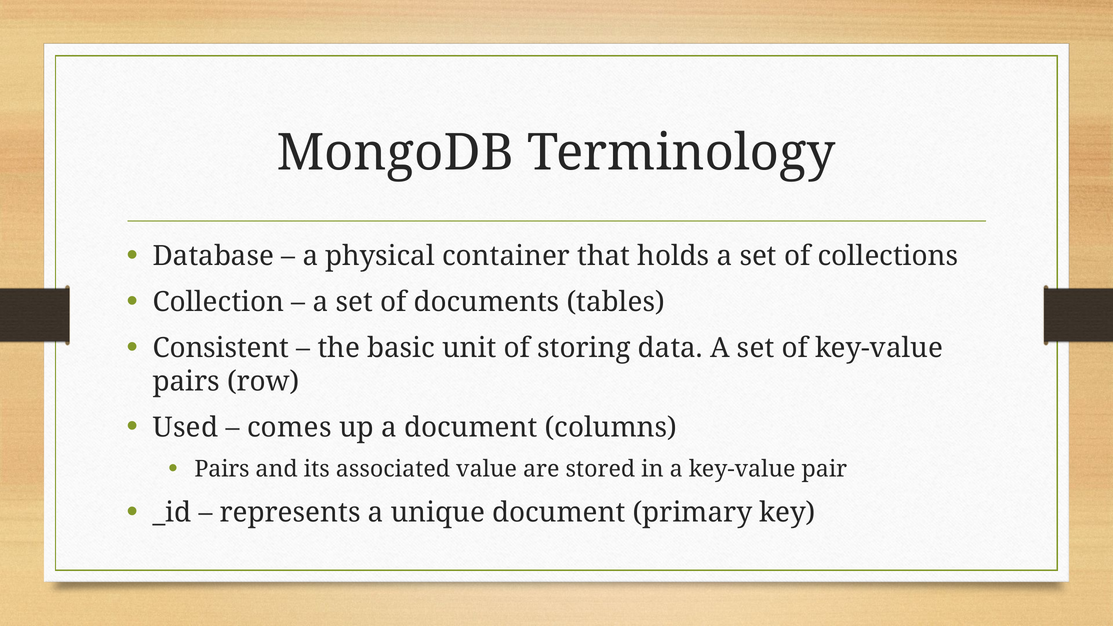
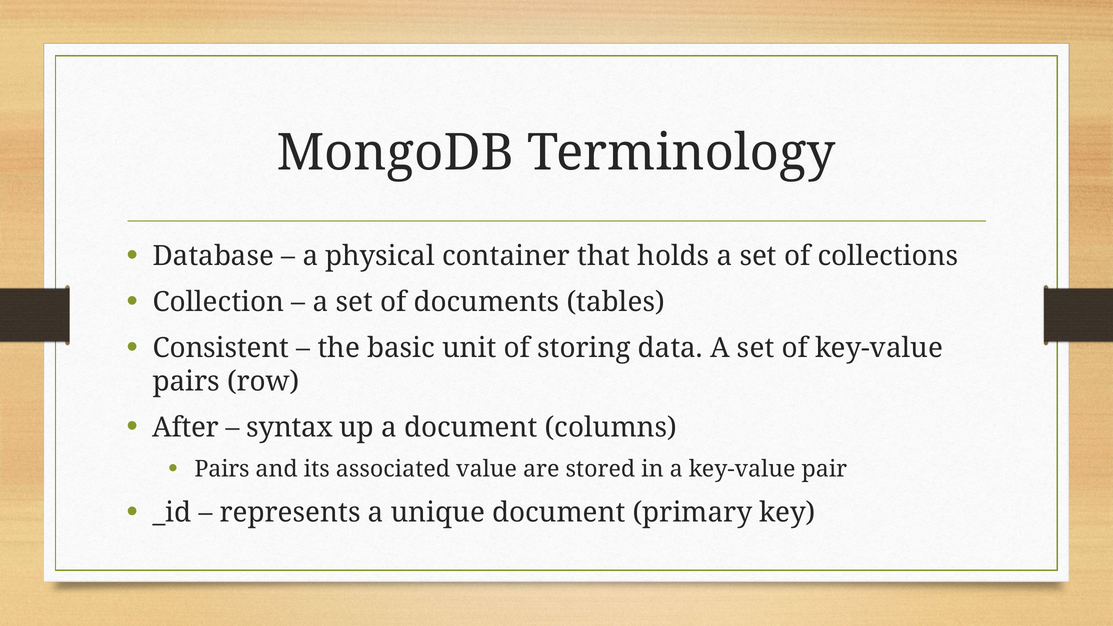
Used: Used -> After
comes: comes -> syntax
